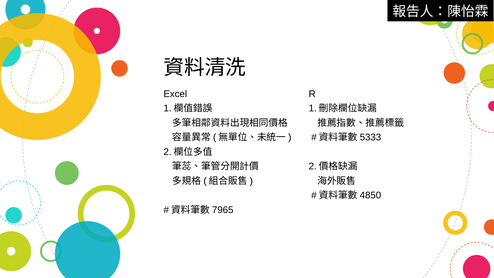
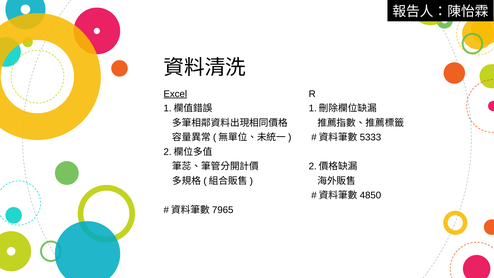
Excel underline: none -> present
